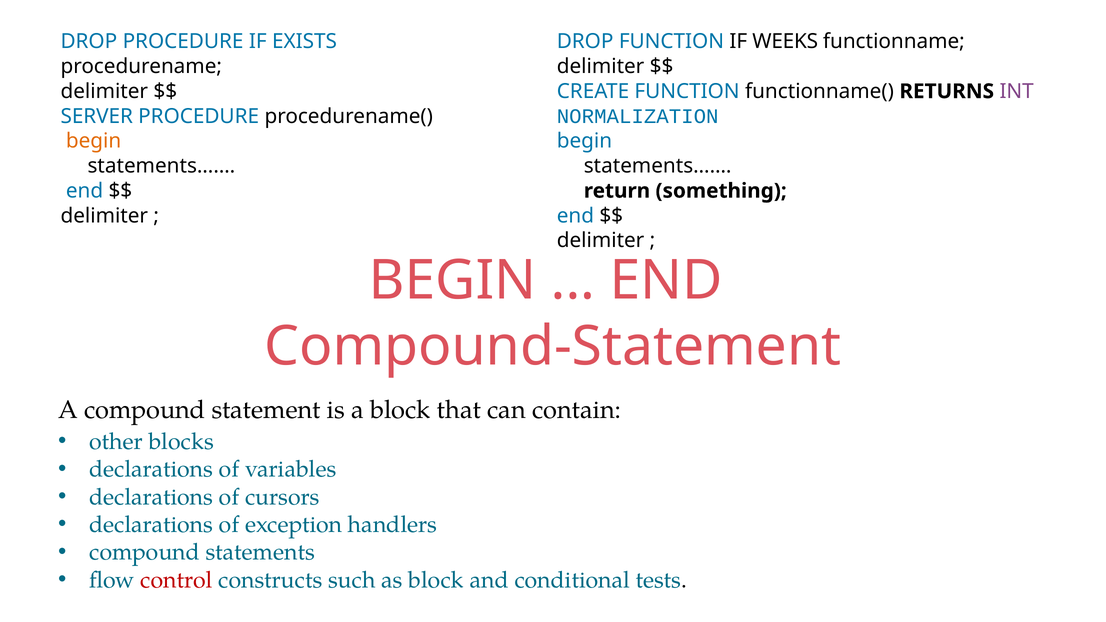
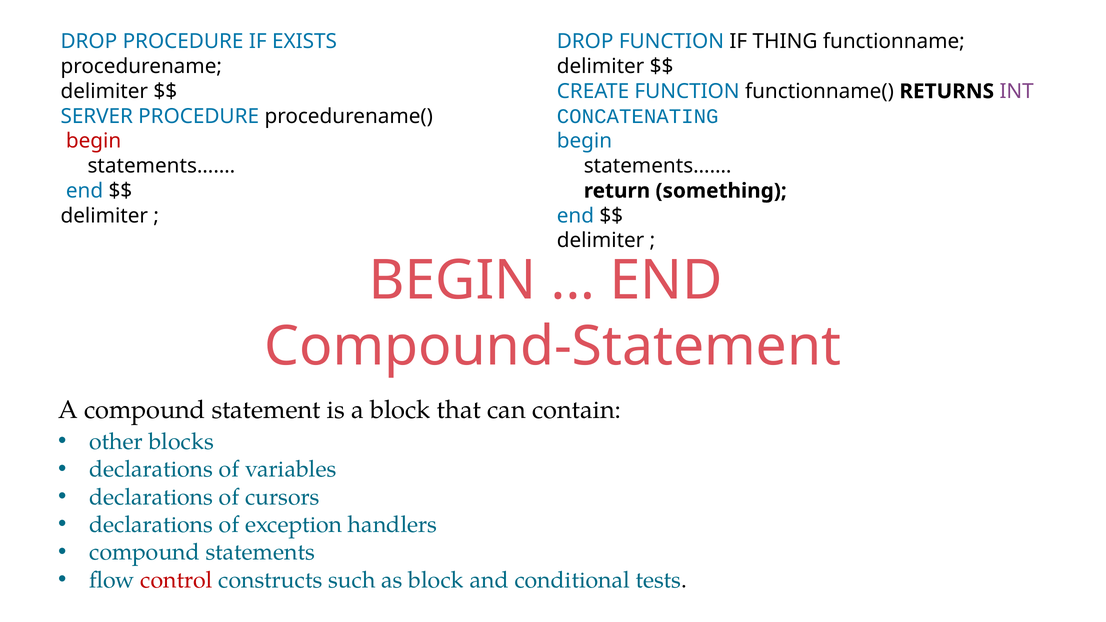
WEEKS: WEEKS -> THING
NORMALIZATION: NORMALIZATION -> CONCATENATING
begin at (94, 141) colour: orange -> red
